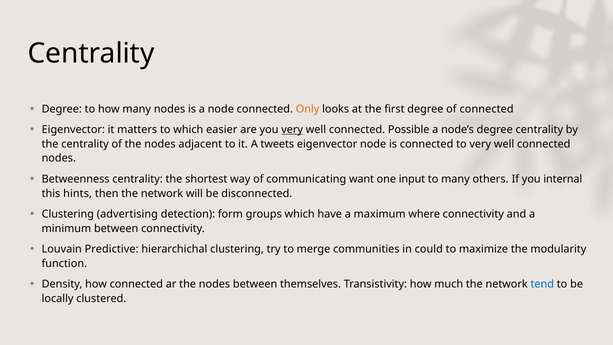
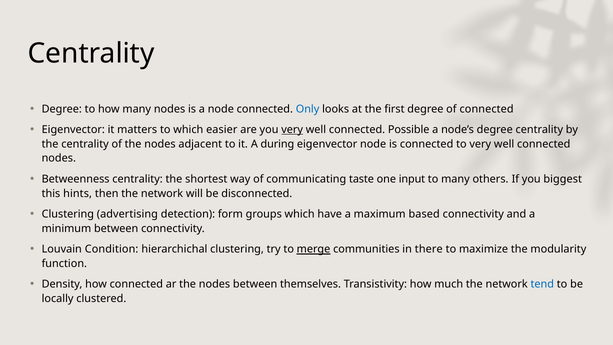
Only colour: orange -> blue
tweets: tweets -> during
want: want -> taste
internal: internal -> biggest
where: where -> based
Predictive: Predictive -> Condition
merge underline: none -> present
could: could -> there
